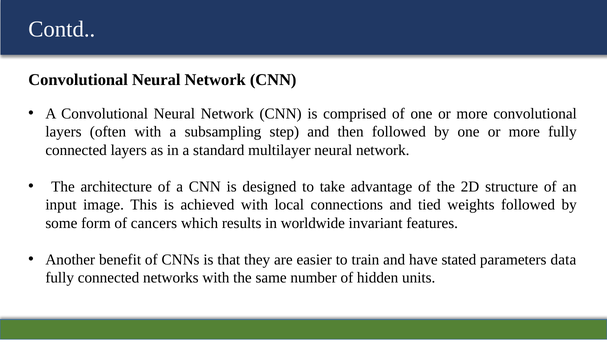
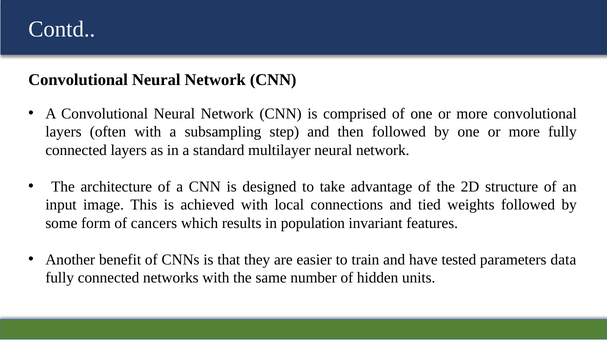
worldwide: worldwide -> population
stated: stated -> tested
